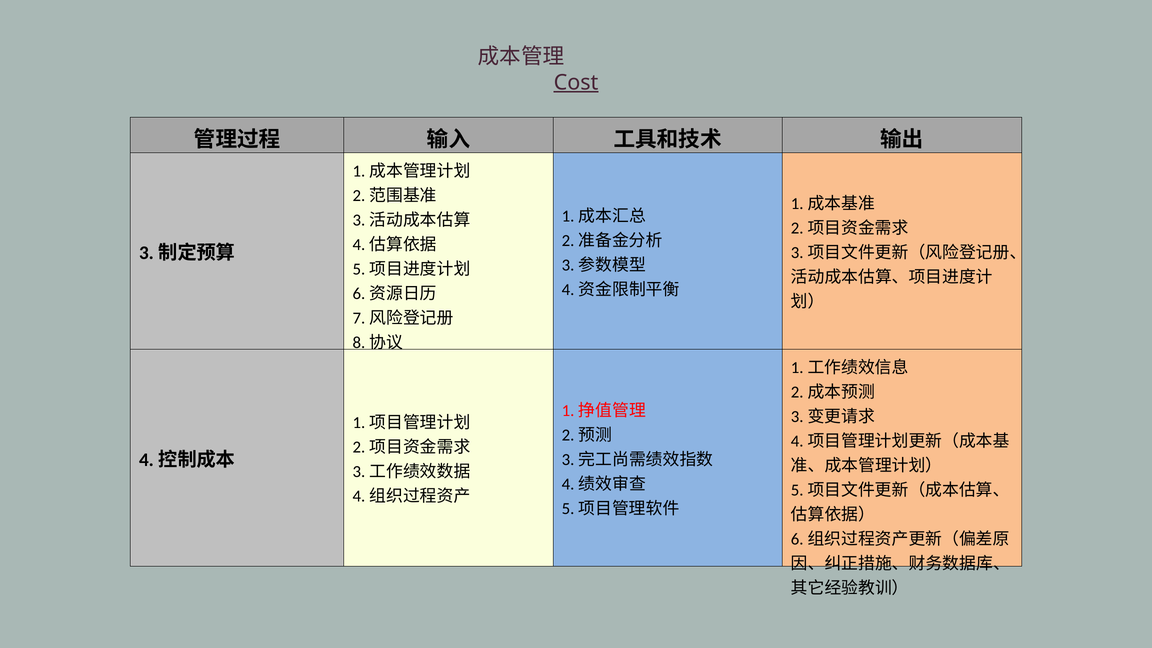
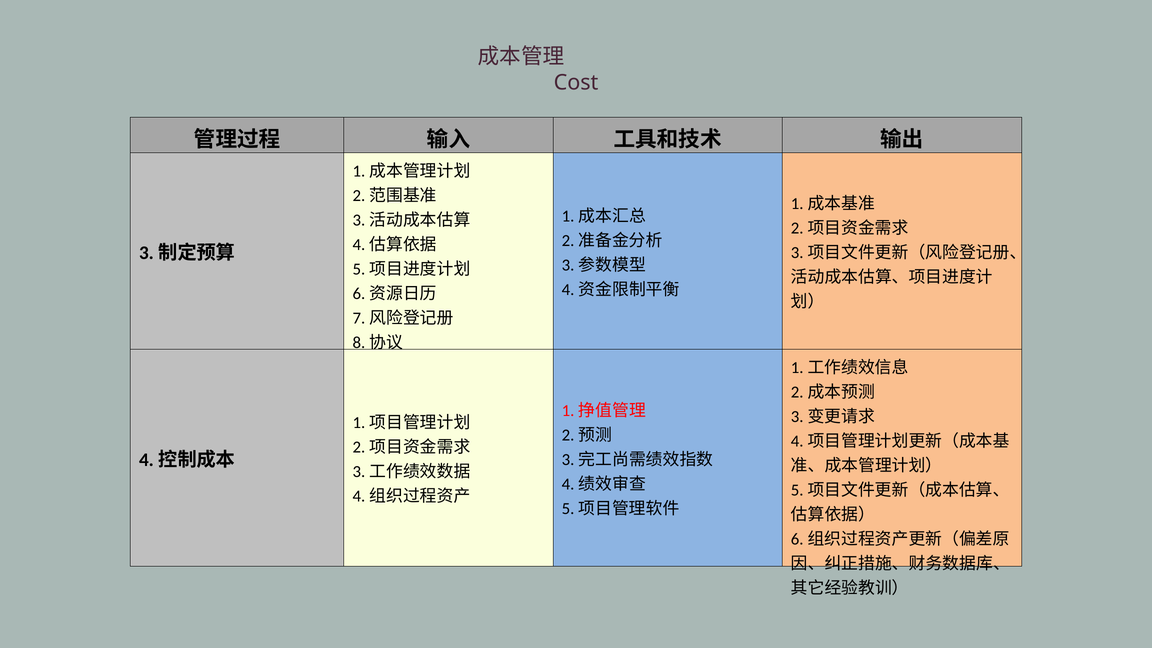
Cost underline: present -> none
